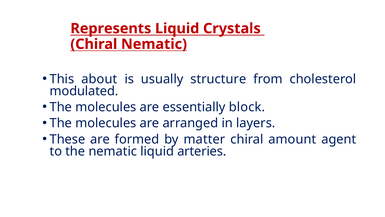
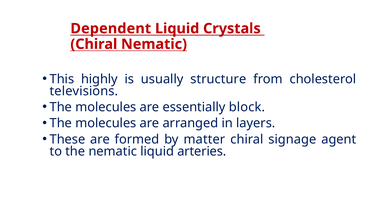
Represents: Represents -> Dependent
about: about -> highly
modulated: modulated -> televisions
amount: amount -> signage
